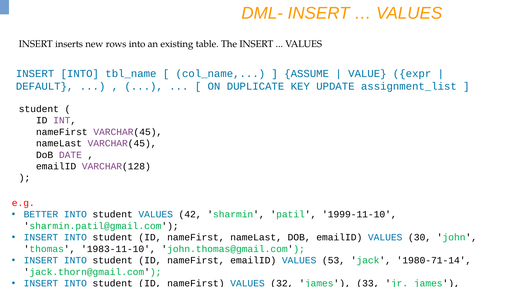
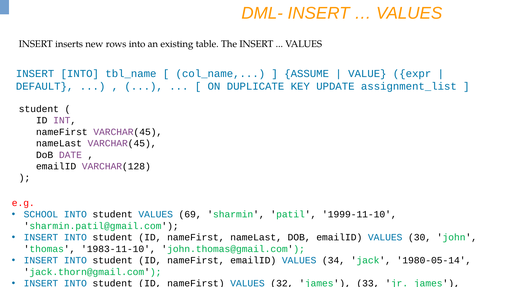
BETTER: BETTER -> SCHOOL
42: 42 -> 69
VALUES 53: 53 -> 34
1980-71-14: 1980-71-14 -> 1980-05-14
